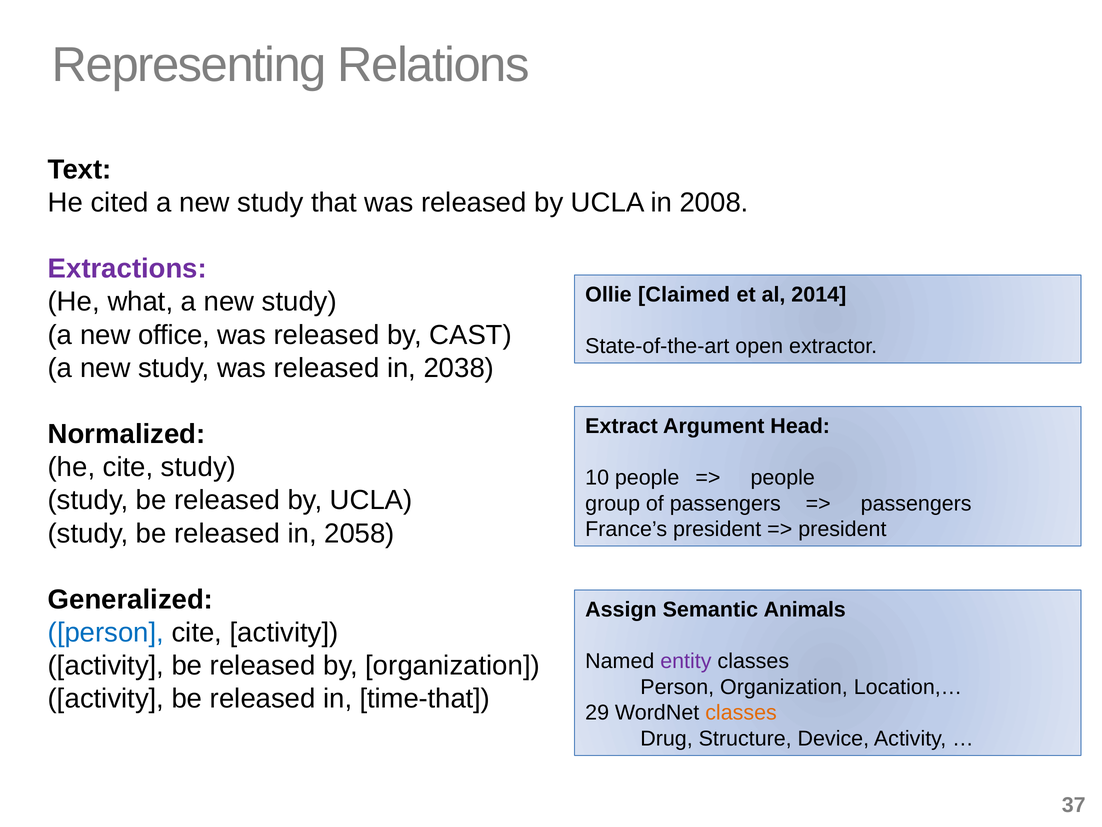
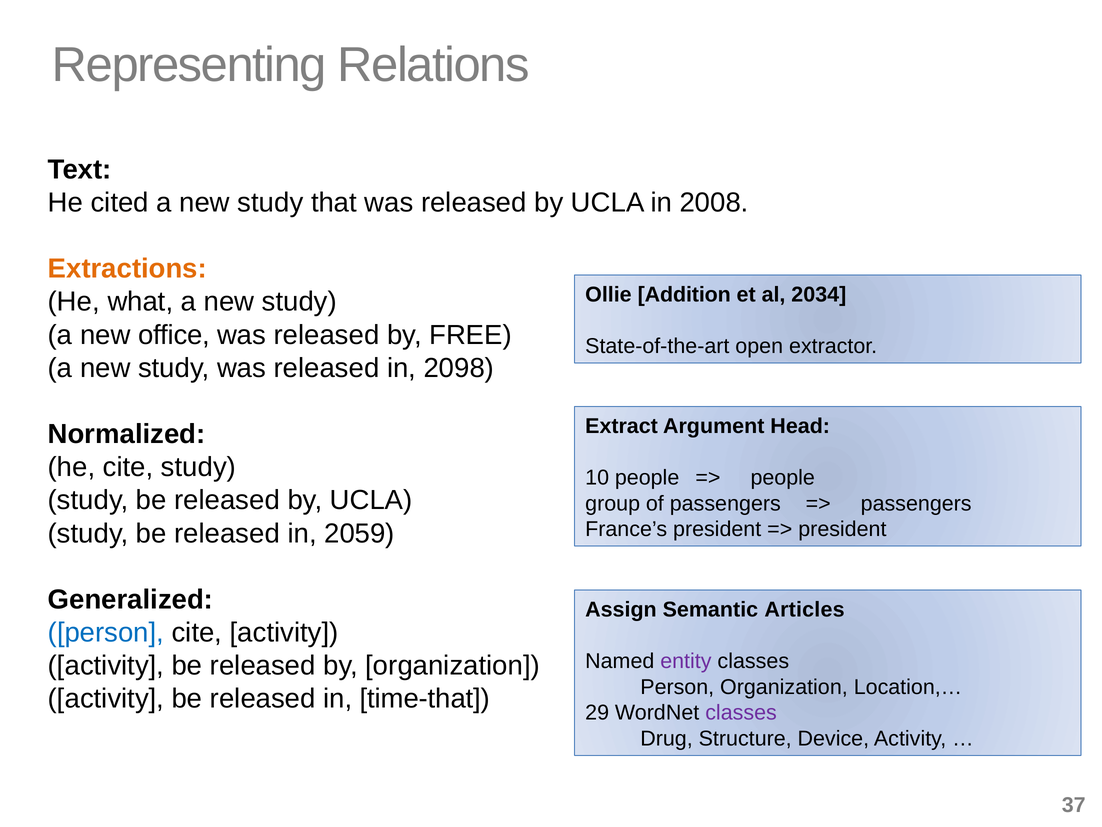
Extractions colour: purple -> orange
Claimed: Claimed -> Addition
2014: 2014 -> 2034
CAST: CAST -> FREE
2038: 2038 -> 2098
2058: 2058 -> 2059
Animals: Animals -> Articles
classes at (741, 712) colour: orange -> purple
